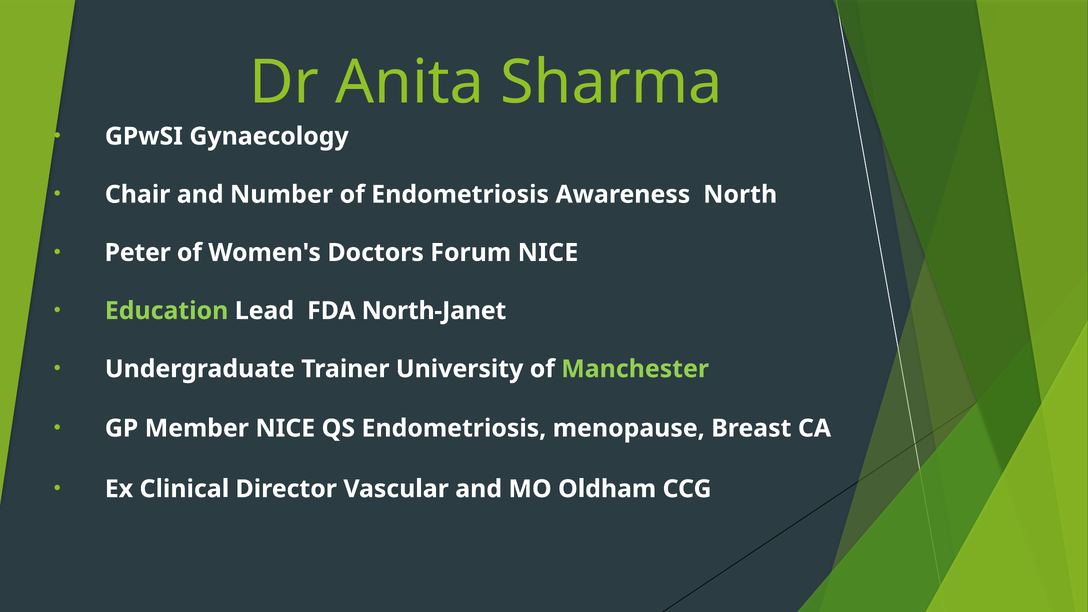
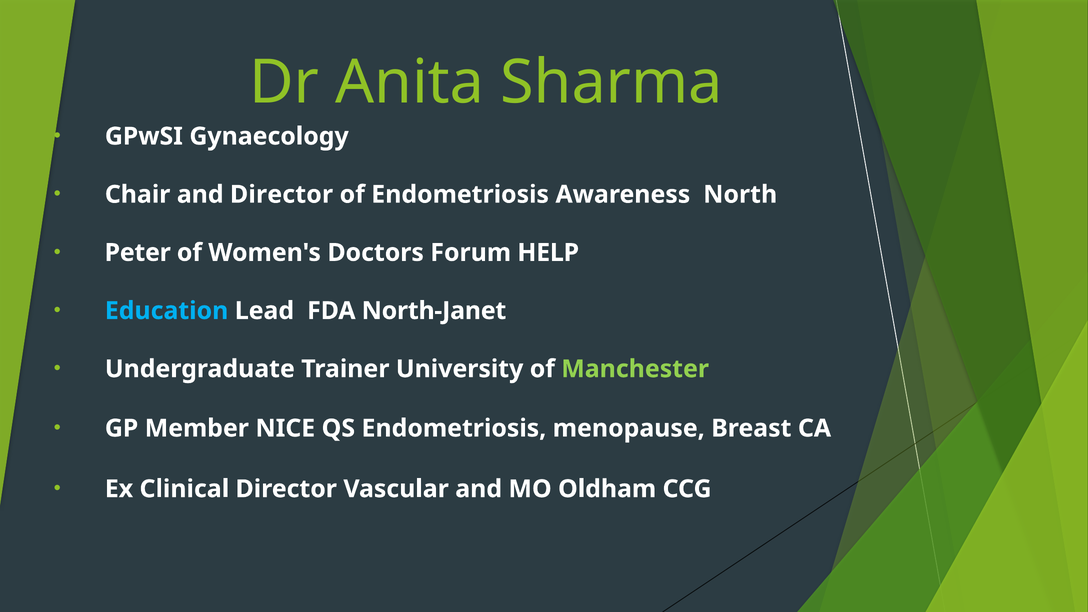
and Number: Number -> Director
Forum NICE: NICE -> HELP
Education colour: light green -> light blue
